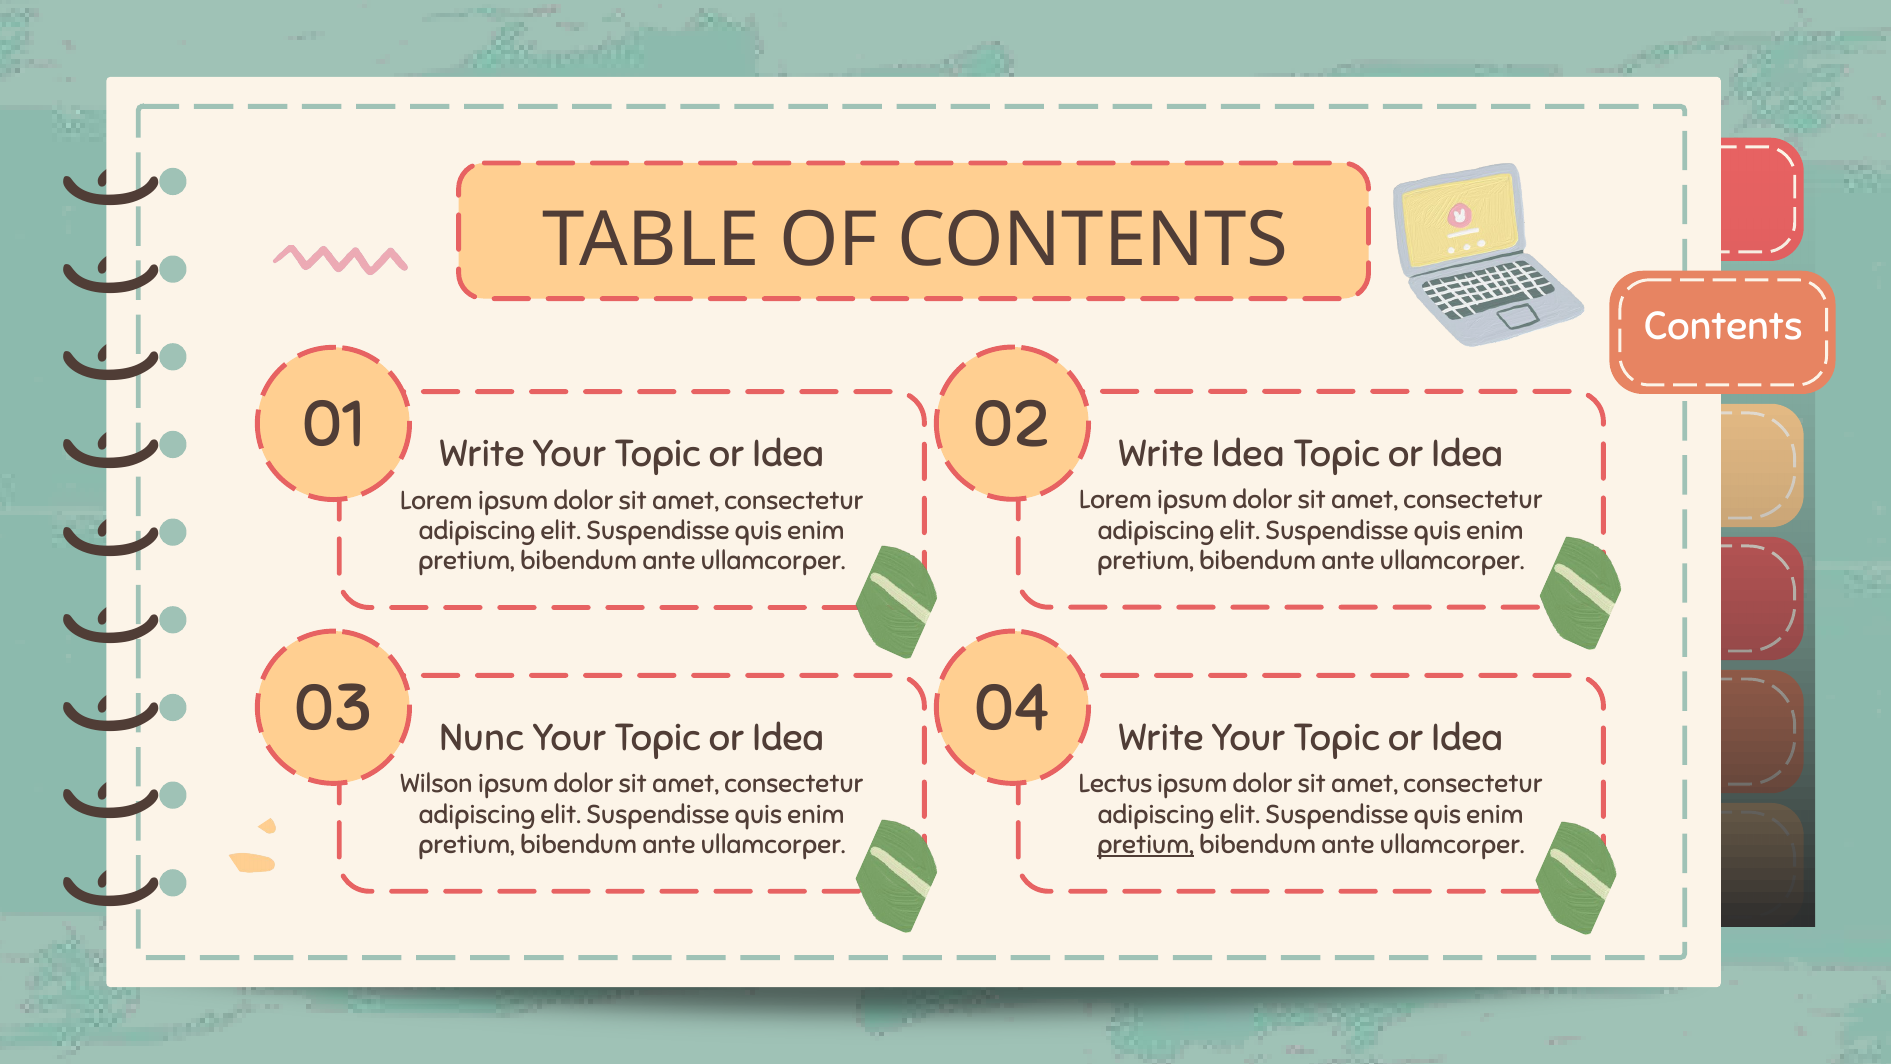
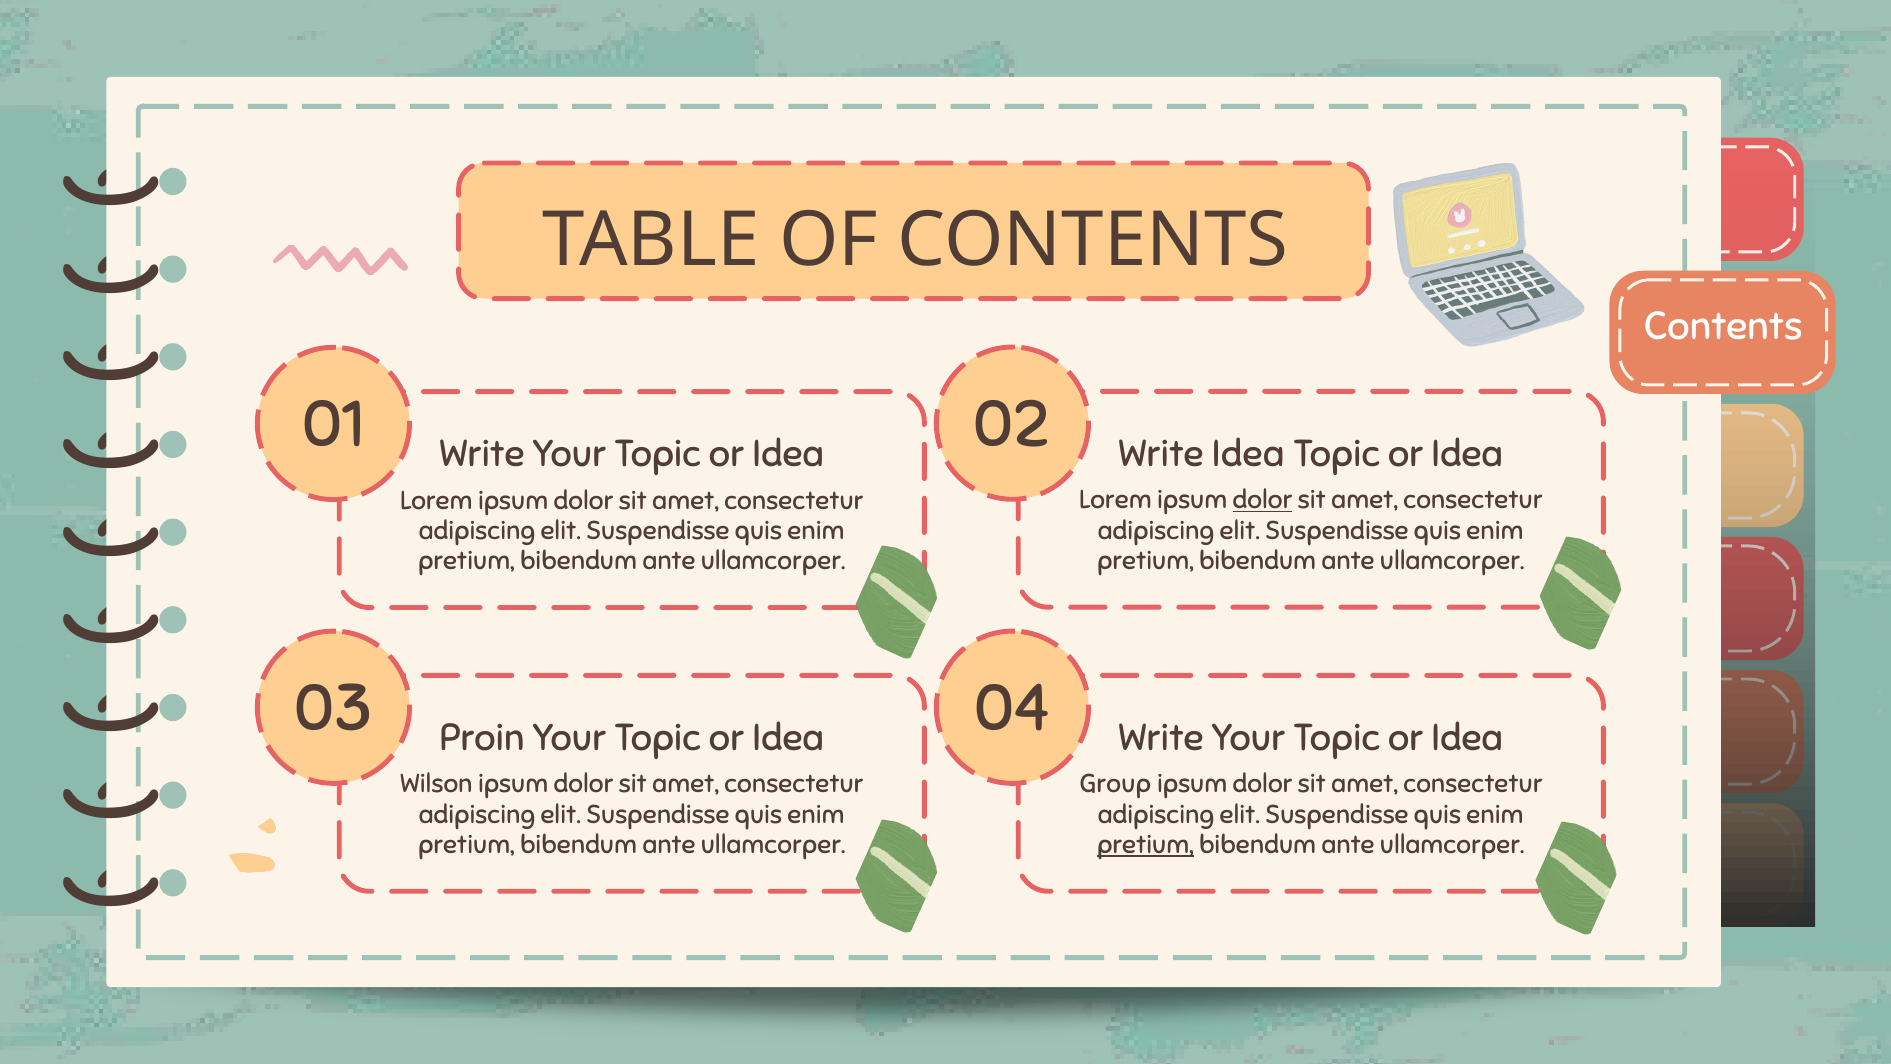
dolor at (1263, 500) underline: none -> present
Nunc: Nunc -> Proin
Lectus: Lectus -> Group
